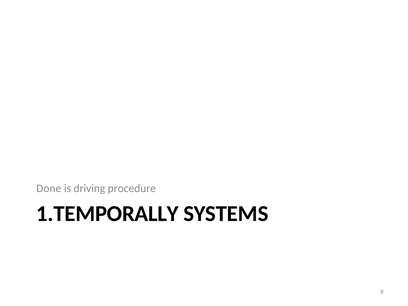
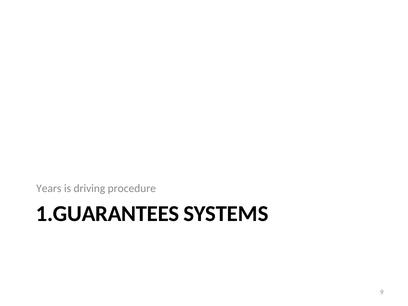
Done: Done -> Years
1.TEMPORALLY: 1.TEMPORALLY -> 1.GUARANTEES
